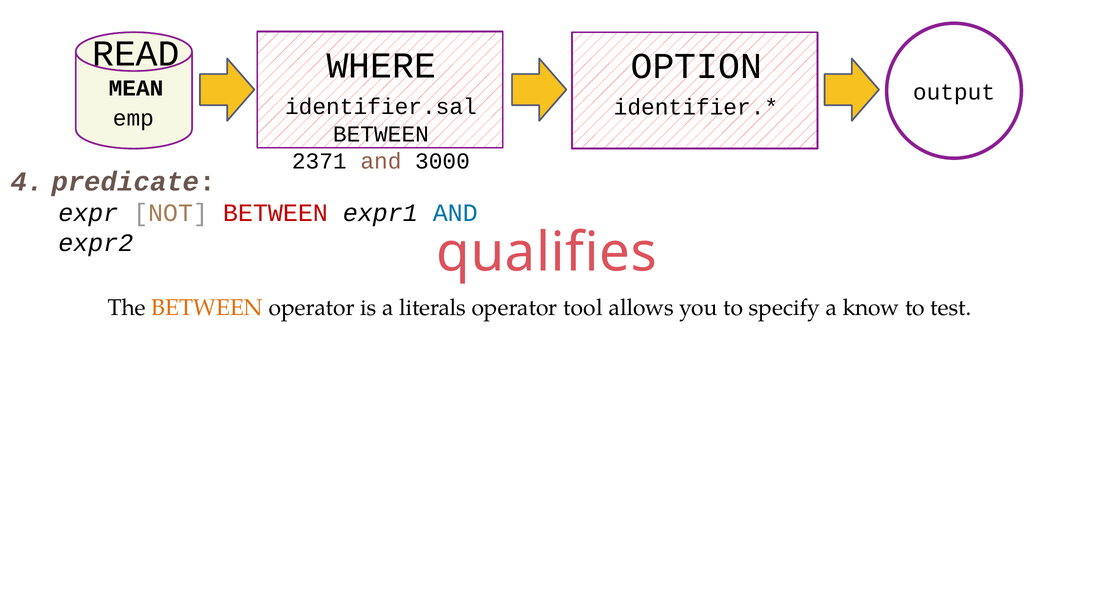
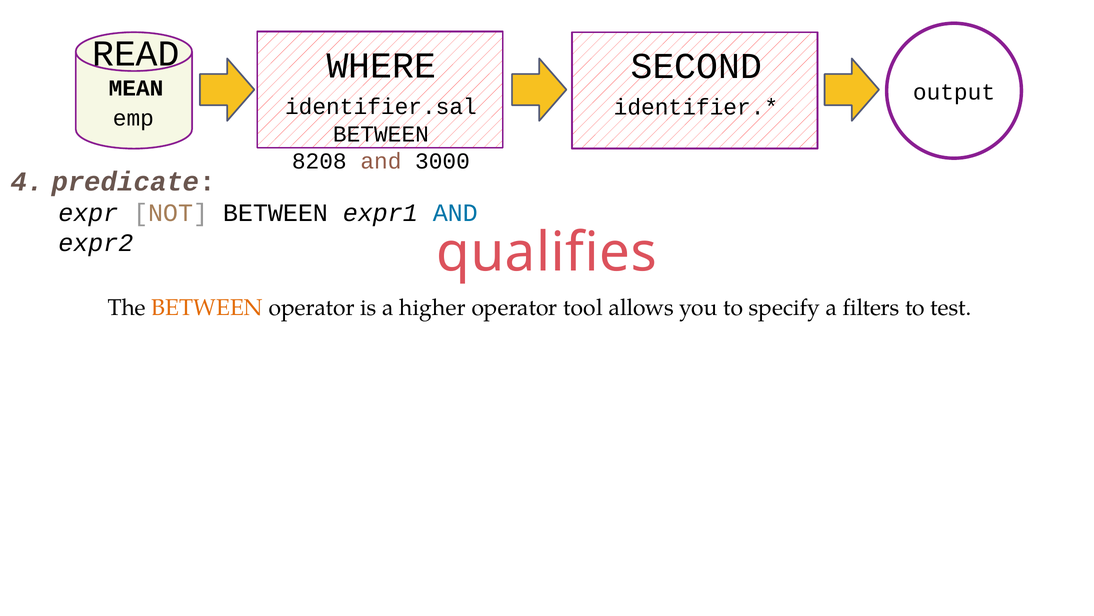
OPTION: OPTION -> SECOND
2371: 2371 -> 8208
BETWEEN at (275, 213) colour: red -> black
literals: literals -> higher
know: know -> filters
